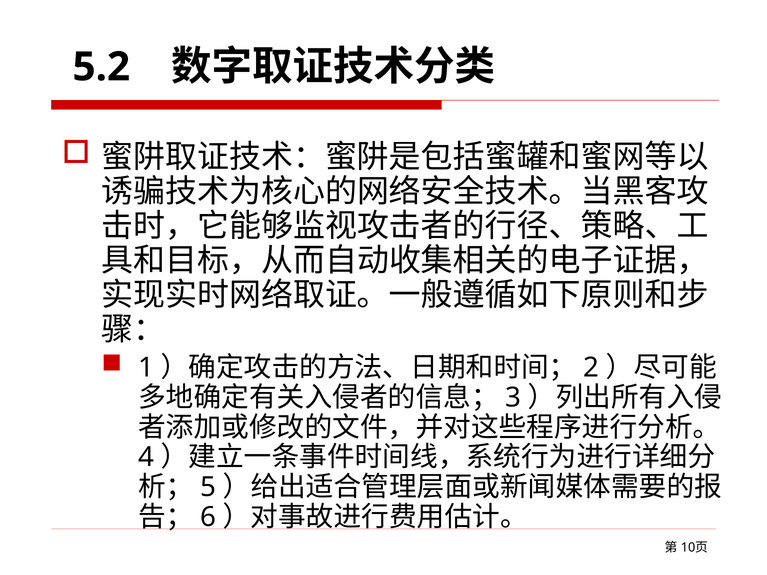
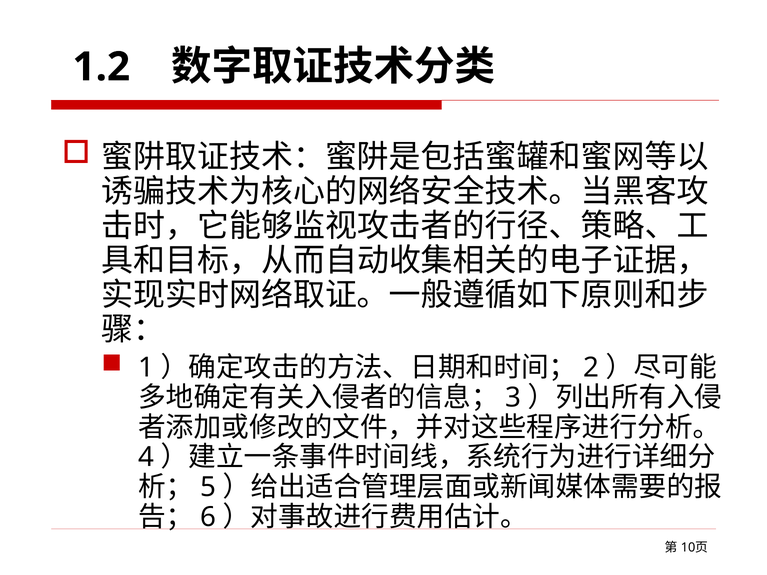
5.2: 5.2 -> 1.2
